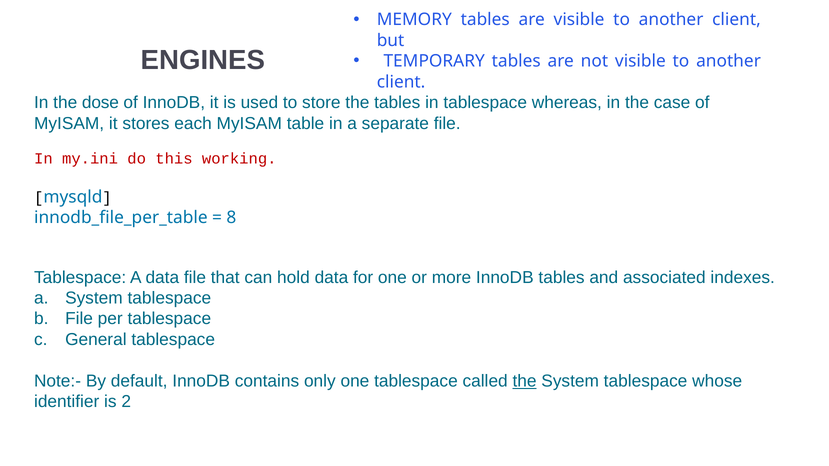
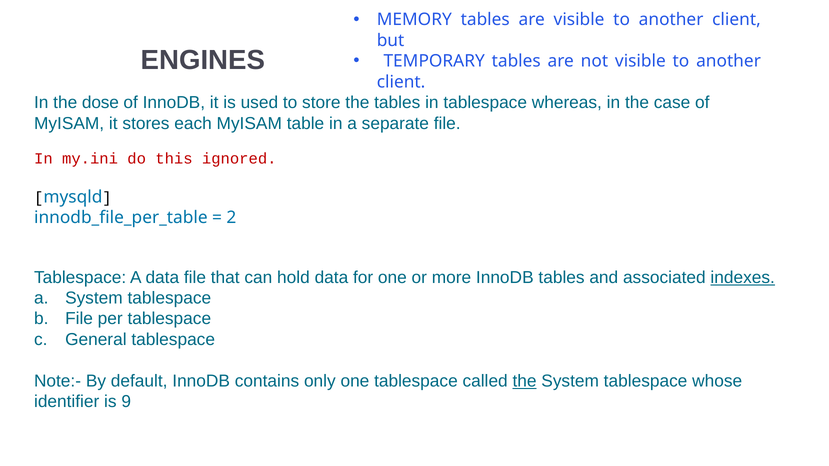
working: working -> ignored
8: 8 -> 2
indexes underline: none -> present
2: 2 -> 9
